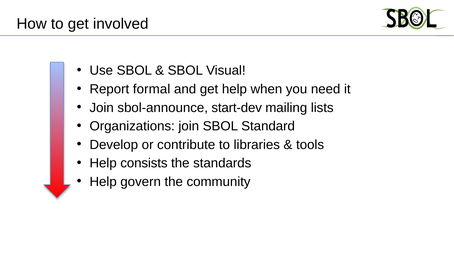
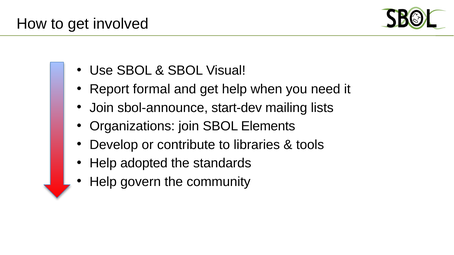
Standard: Standard -> Elements
consists: consists -> adopted
